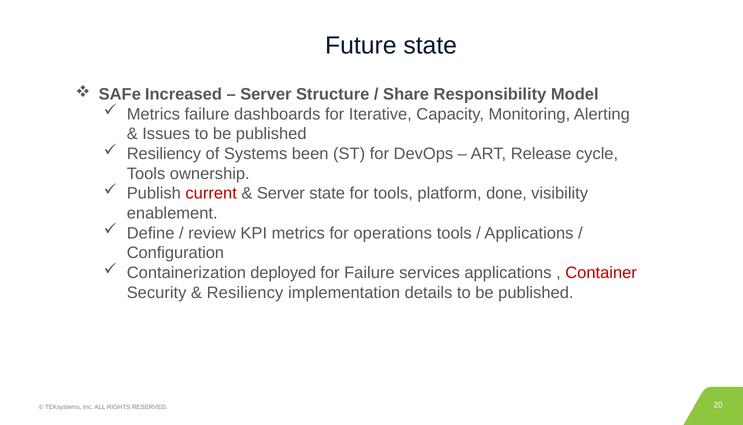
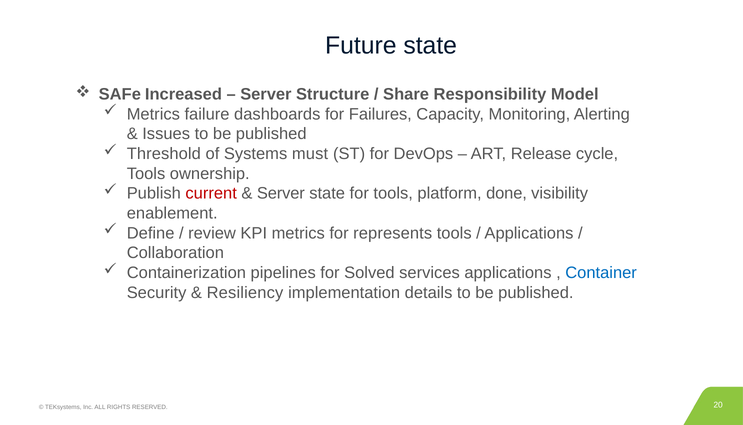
Iterative: Iterative -> Failures
Resiliency at (164, 154): Resiliency -> Threshold
been: been -> must
operations: operations -> represents
Configuration: Configuration -> Collaboration
deployed: deployed -> pipelines
for Failure: Failure -> Solved
Container colour: red -> blue
